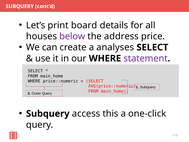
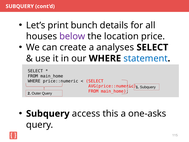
board: board -> bunch
address: address -> location
statement colour: purple -> blue
one-click: one-click -> one-asks
